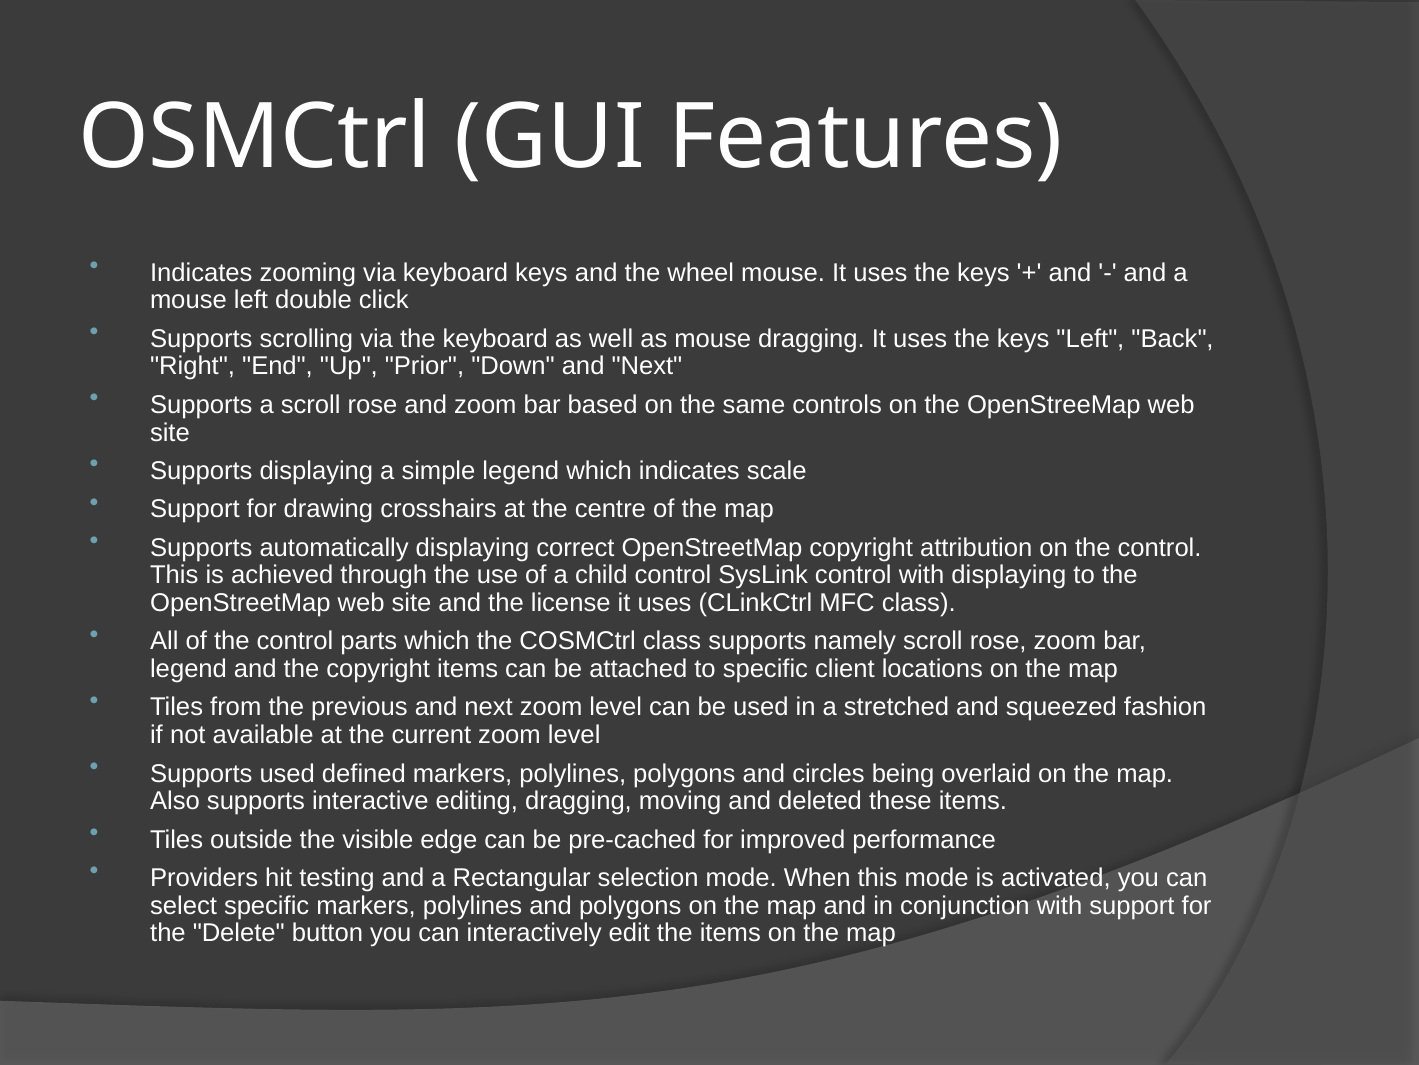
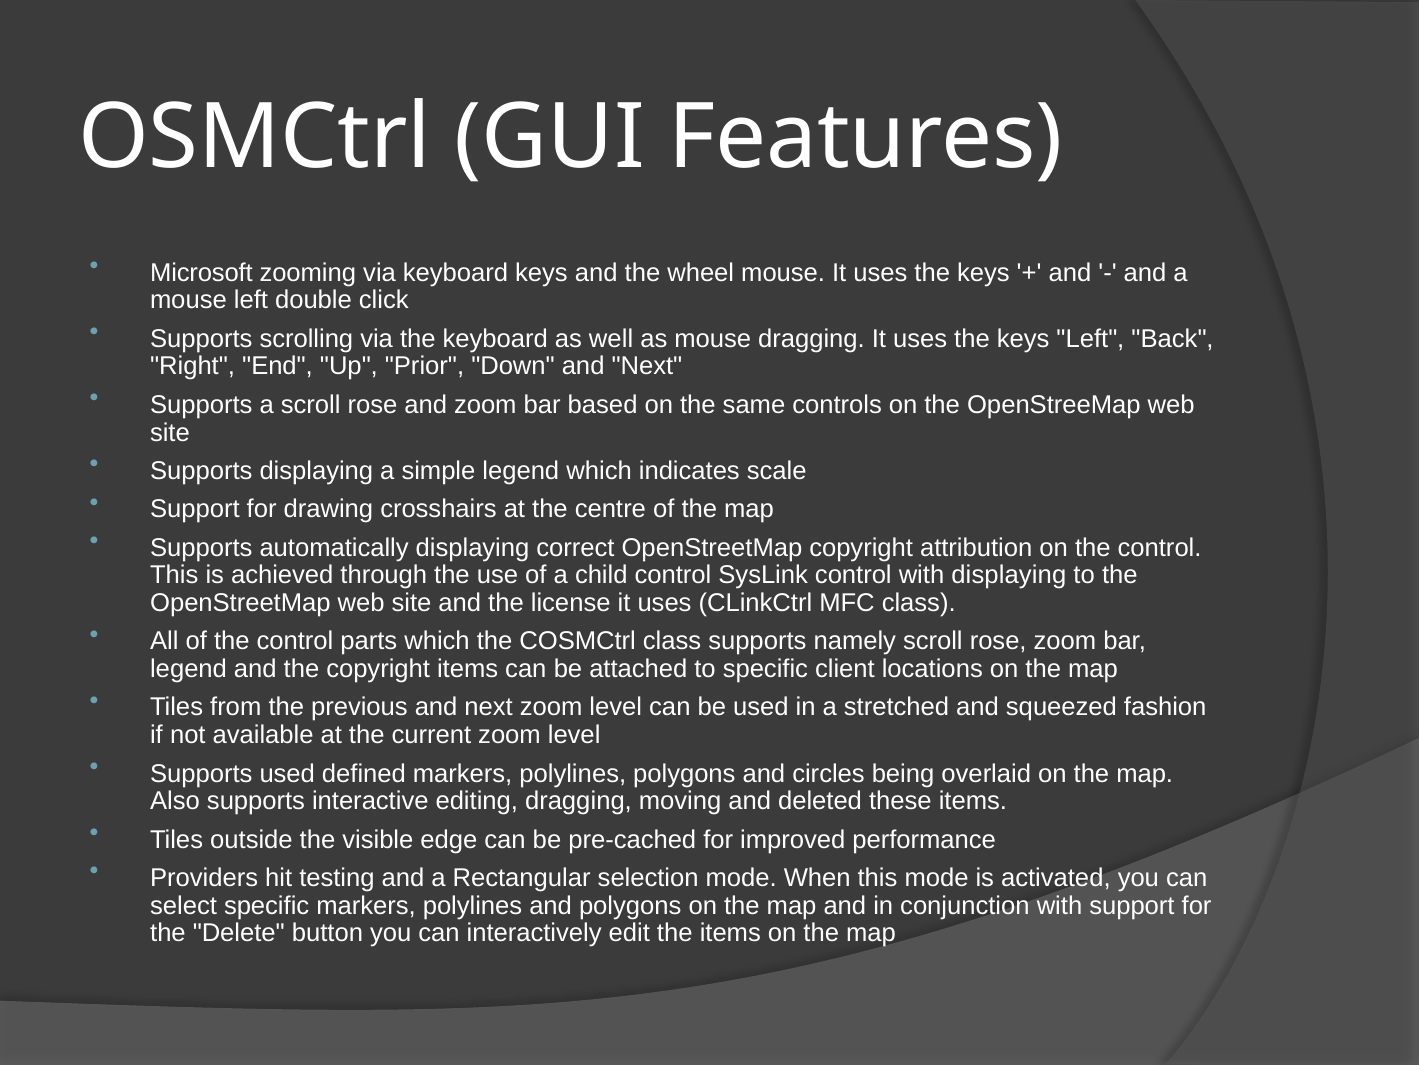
Indicates at (201, 272): Indicates -> Microsoft
